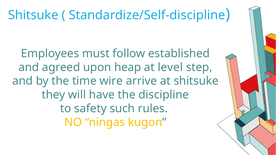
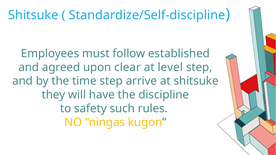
heap: heap -> clear
time wire: wire -> step
